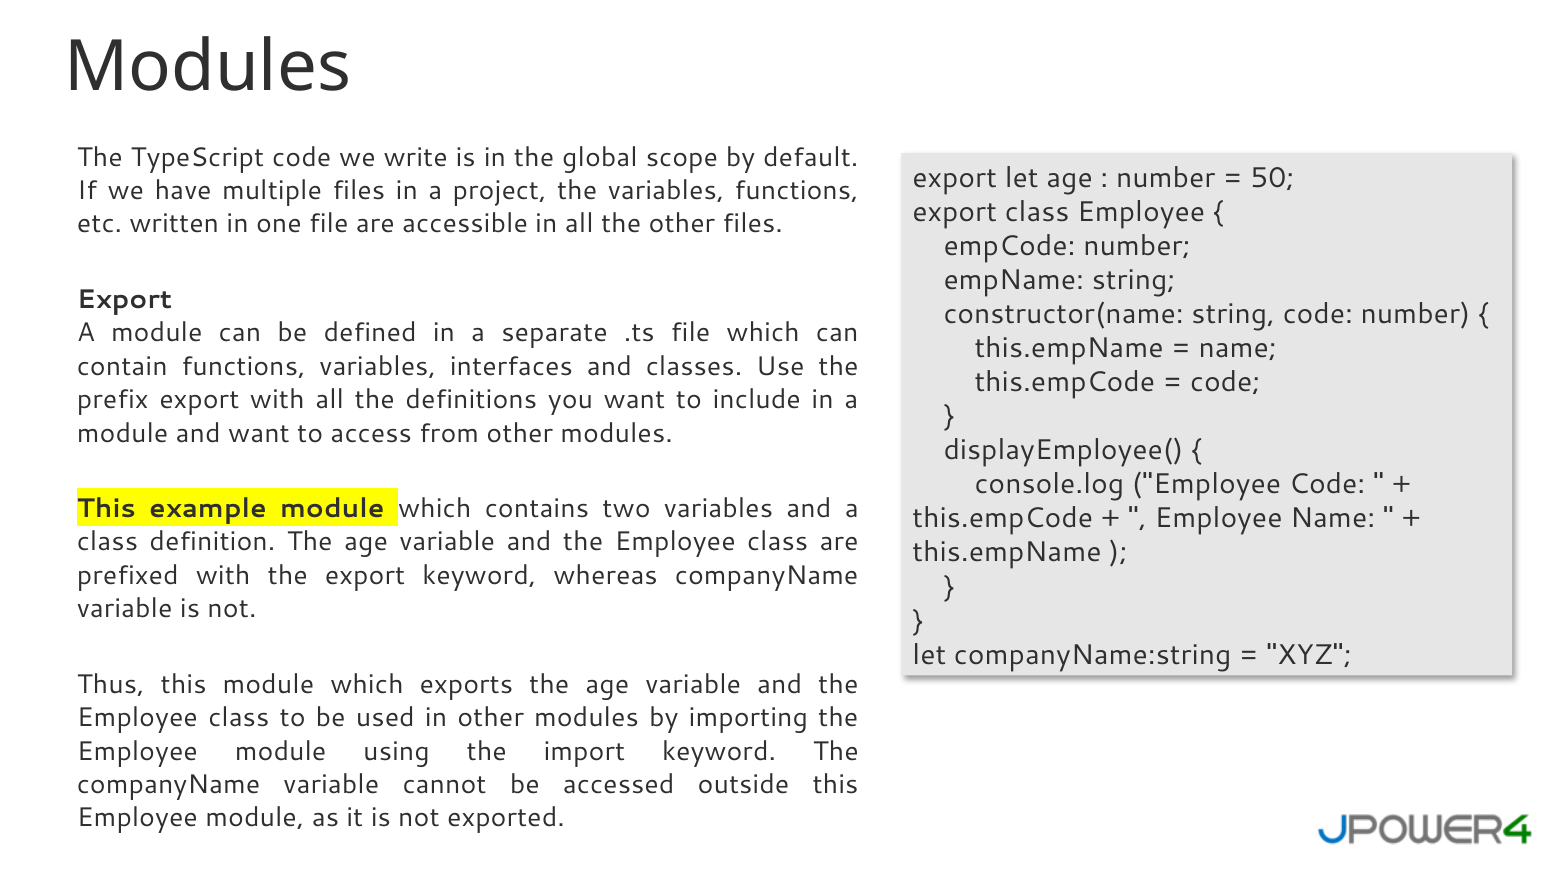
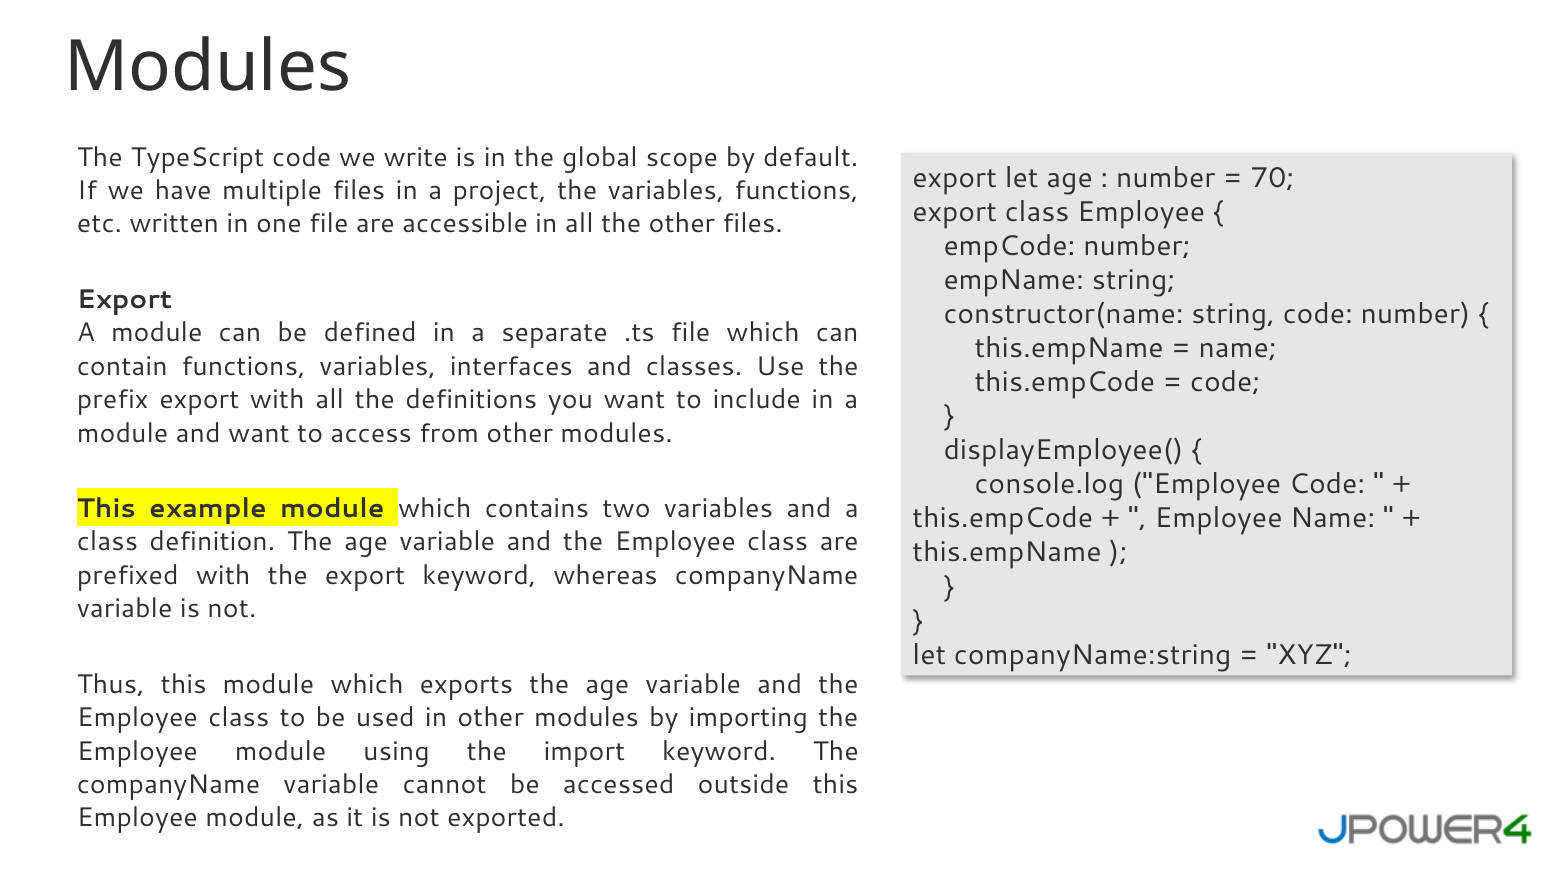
50: 50 -> 70
